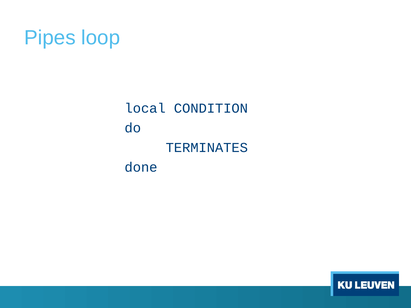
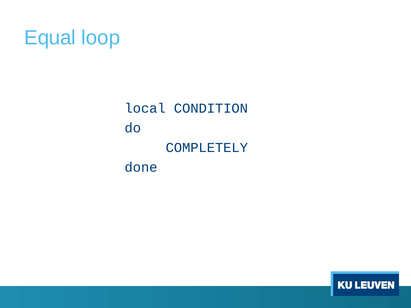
Pipes: Pipes -> Equal
TERMINATES: TERMINATES -> COMPLETELY
